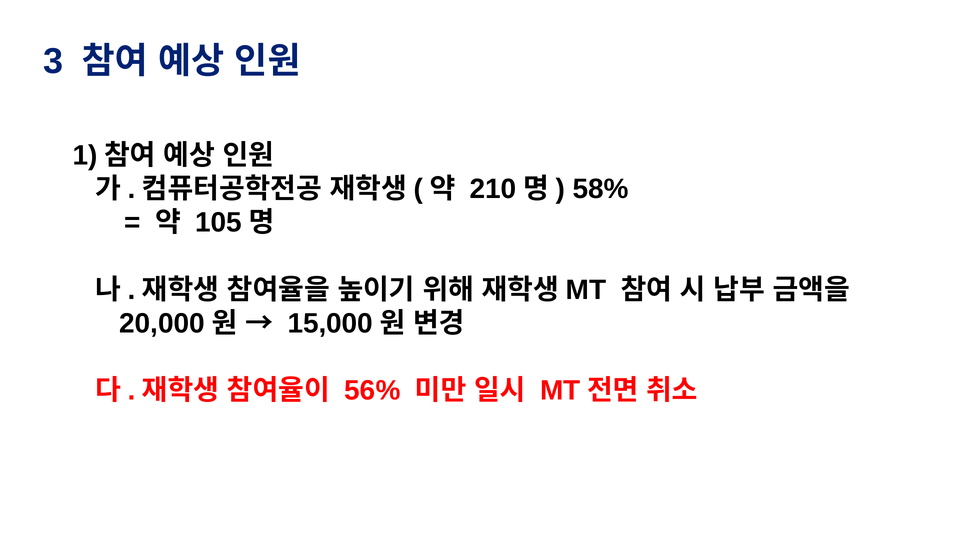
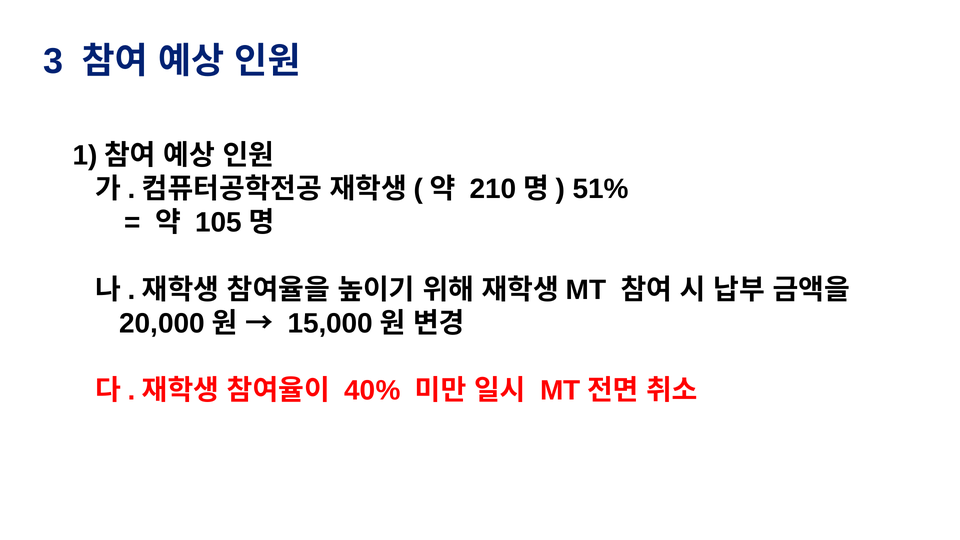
58%: 58% -> 51%
56%: 56% -> 40%
